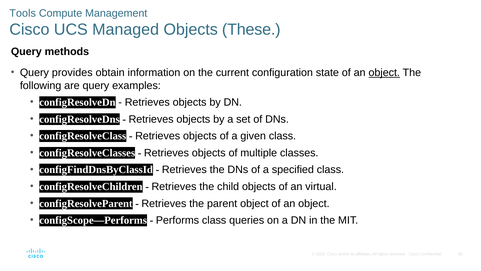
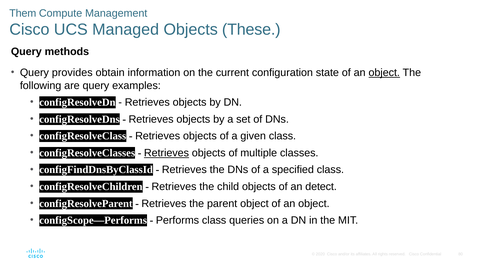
Tools: Tools -> Them
Retrieves at (166, 153) underline: none -> present
virtual: virtual -> detect
